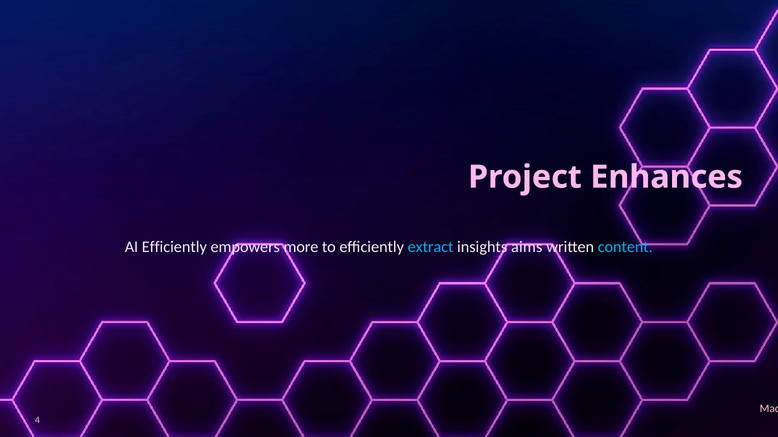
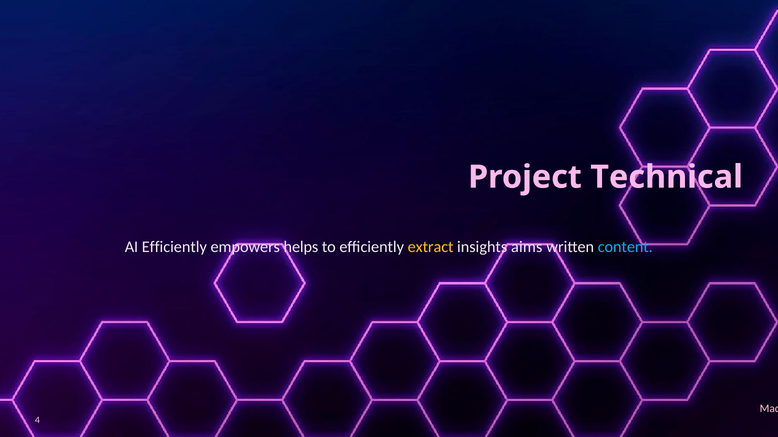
Enhances: Enhances -> Technical
more: more -> helps
extract colour: light blue -> yellow
